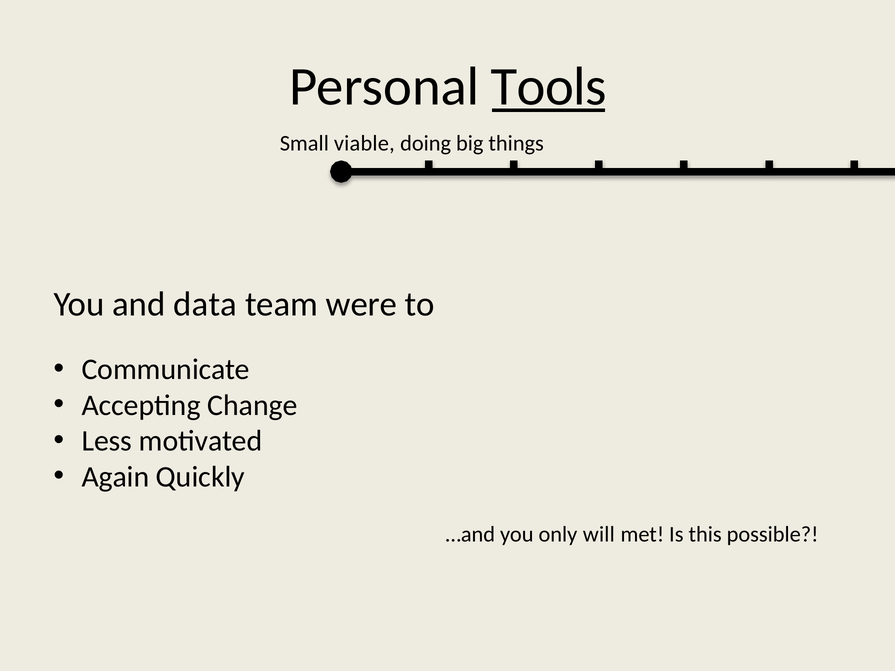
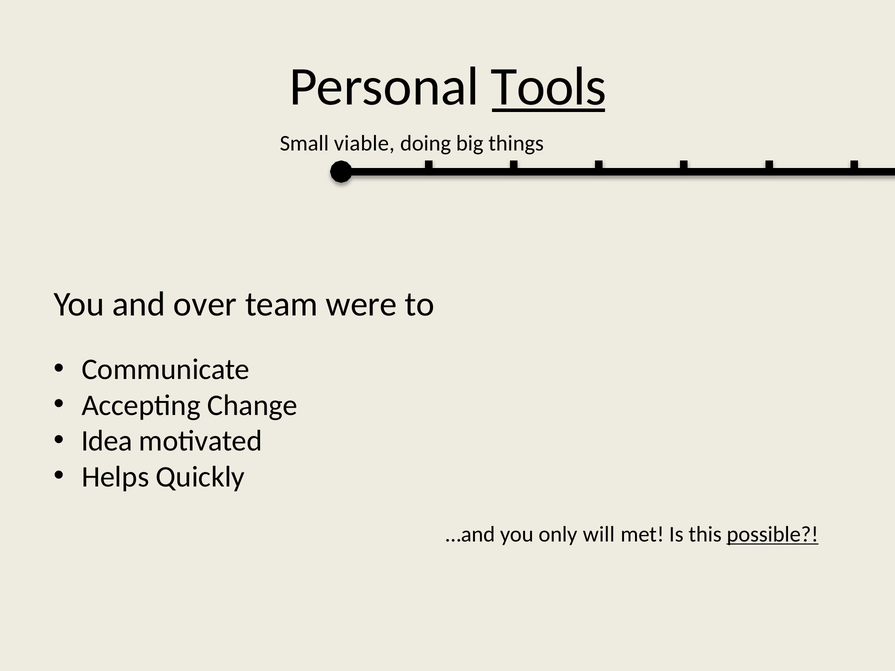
data: data -> over
Less: Less -> Idea
Again: Again -> Helps
possible underline: none -> present
